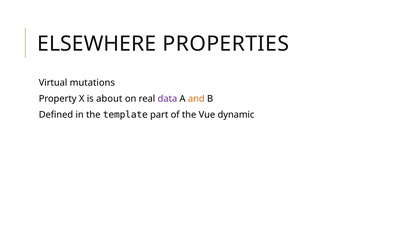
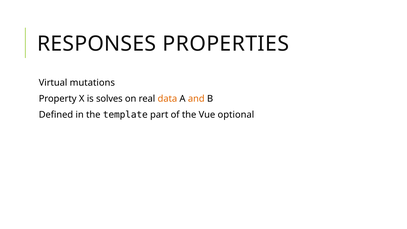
ELSEWHERE: ELSEWHERE -> RESPONSES
about: about -> solves
data colour: purple -> orange
dynamic: dynamic -> optional
